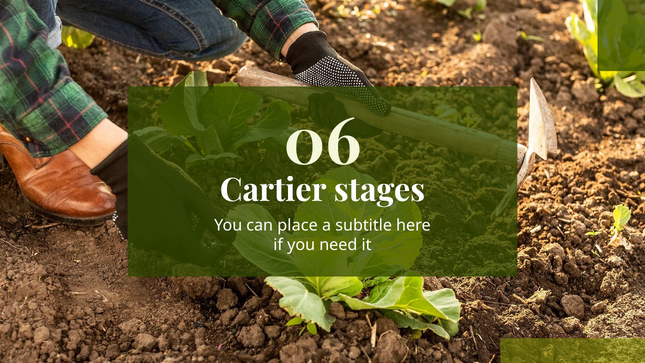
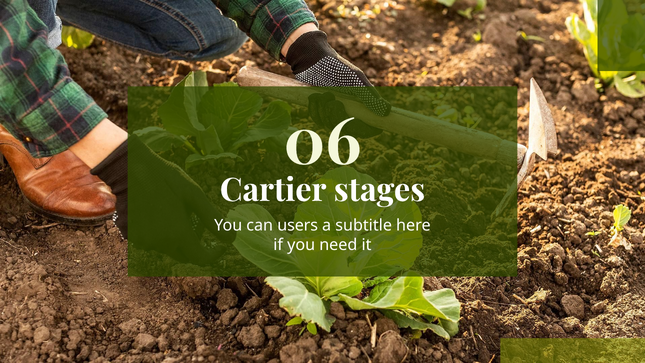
place: place -> users
